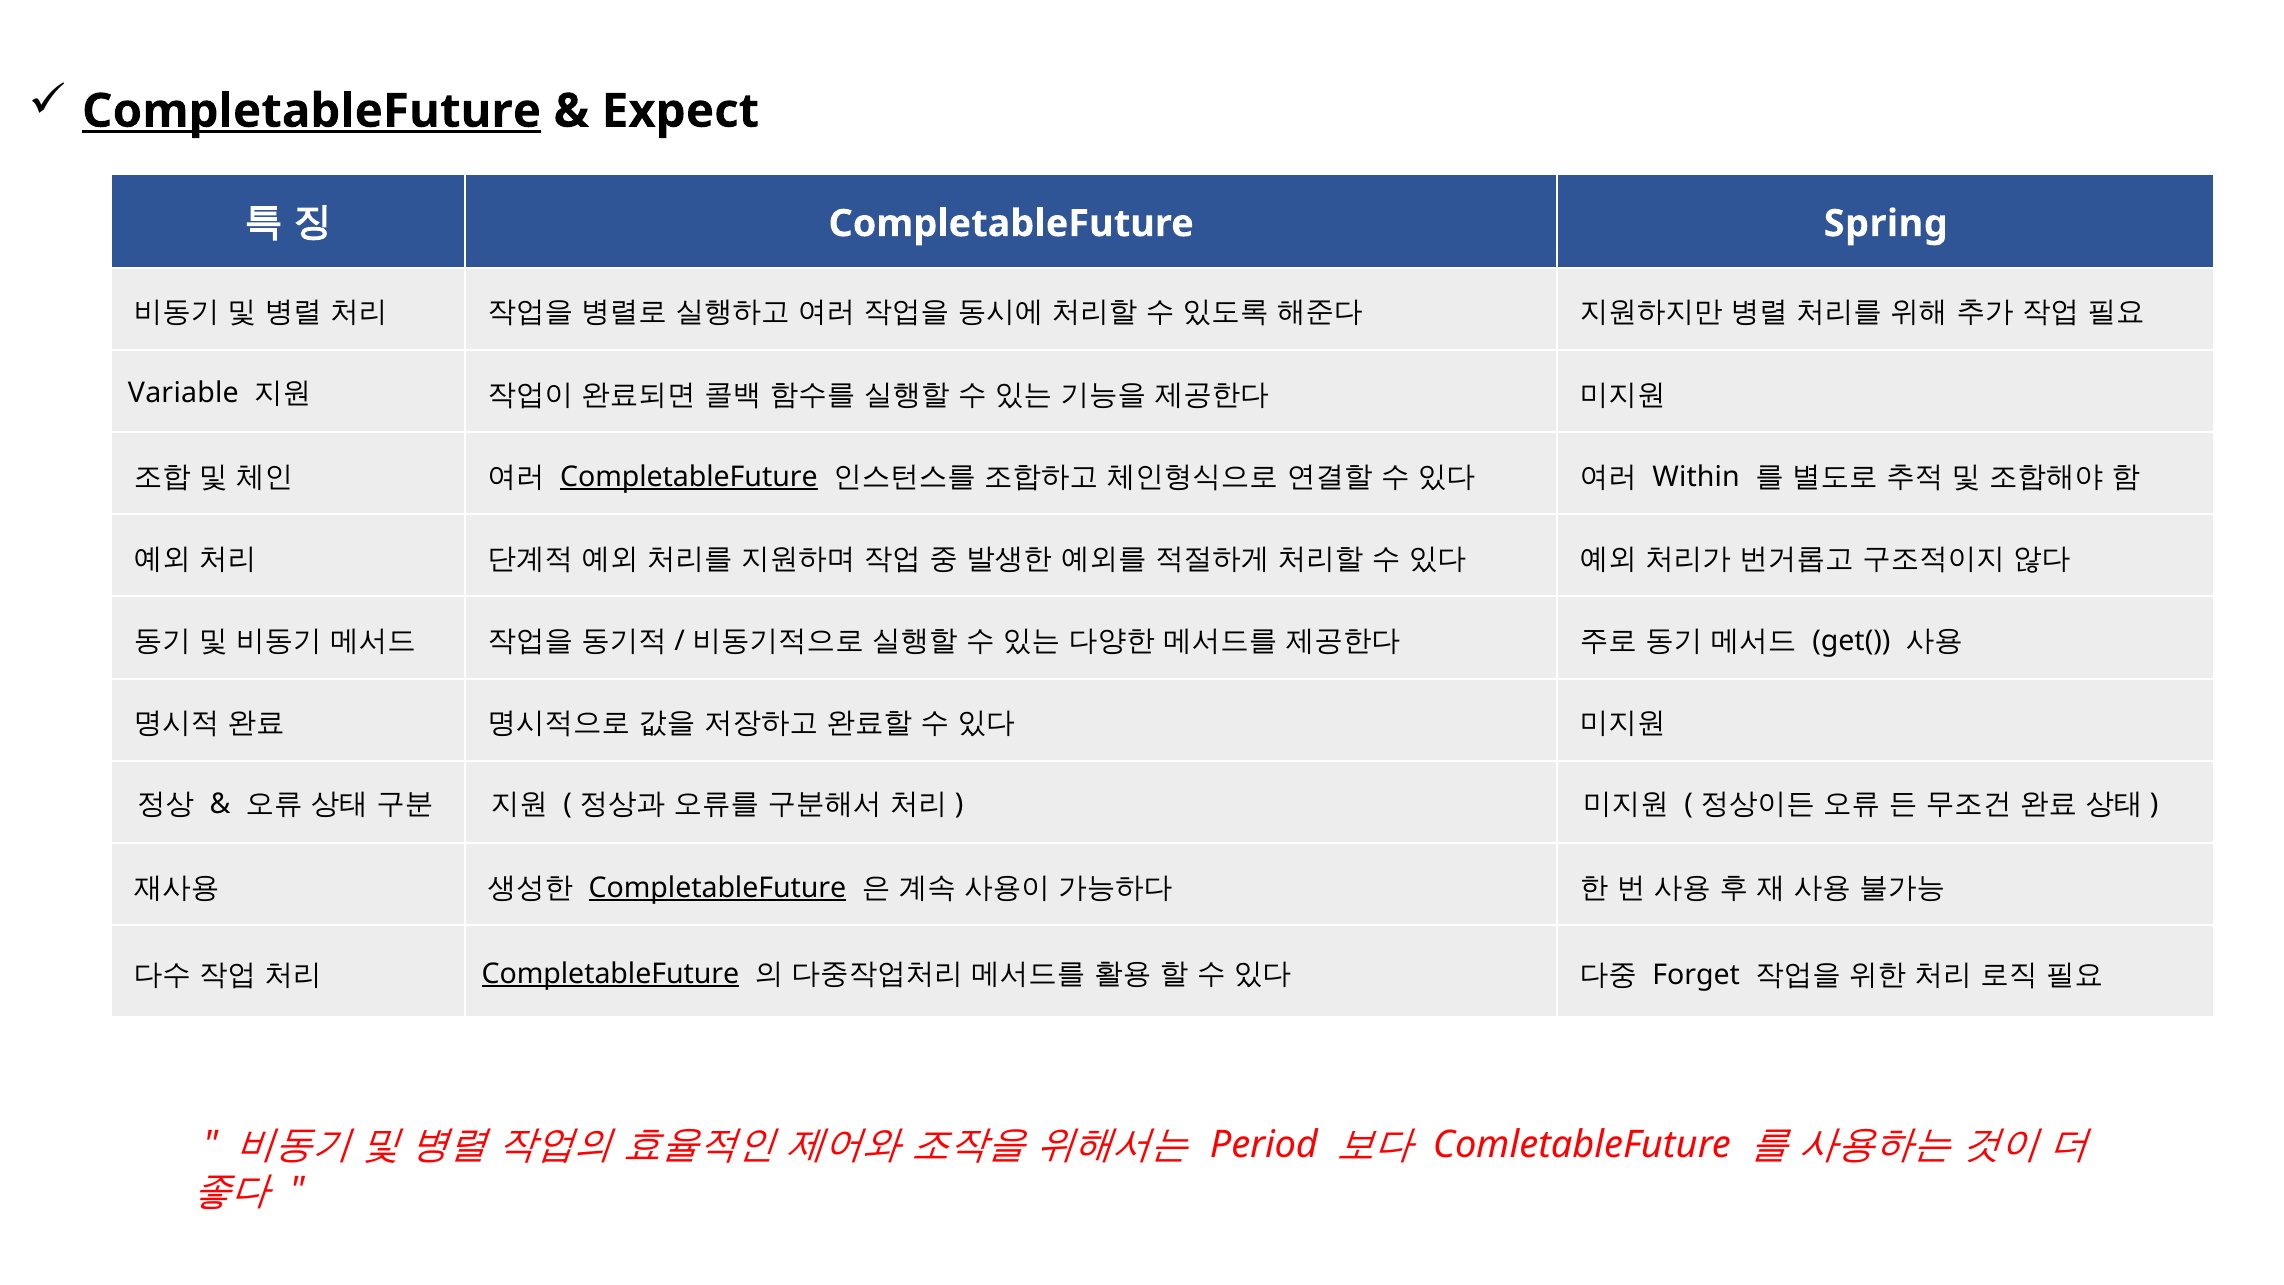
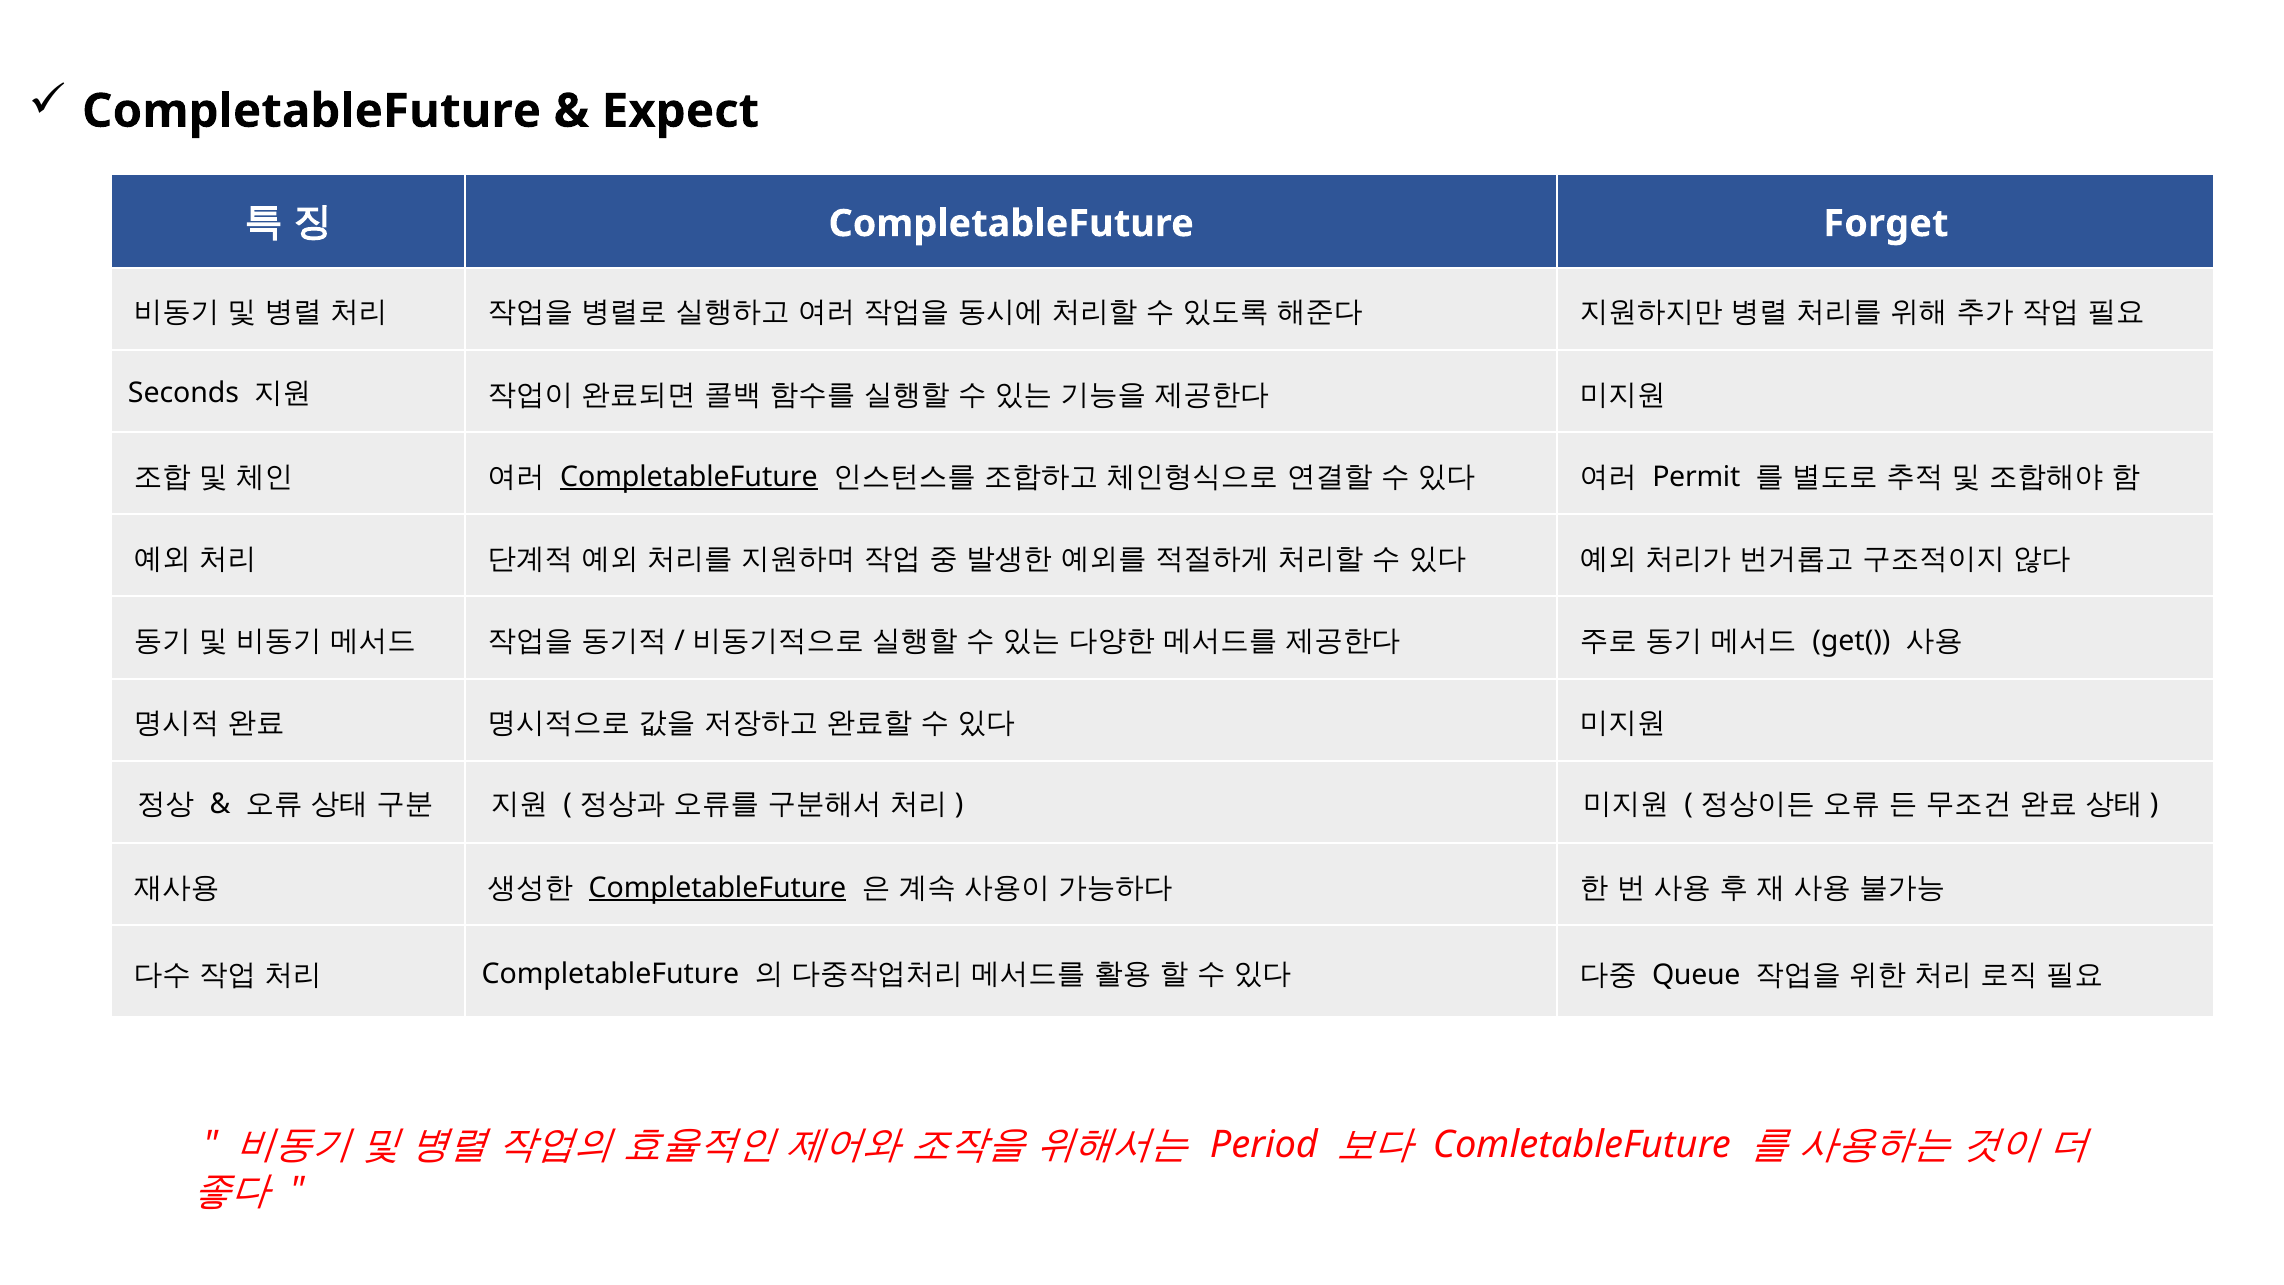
CompletableFuture at (312, 111) underline: present -> none
Spring: Spring -> Forget
Variable: Variable -> Seconds
Within: Within -> Permit
CompletableFuture at (610, 973) underline: present -> none
Forget: Forget -> Queue
